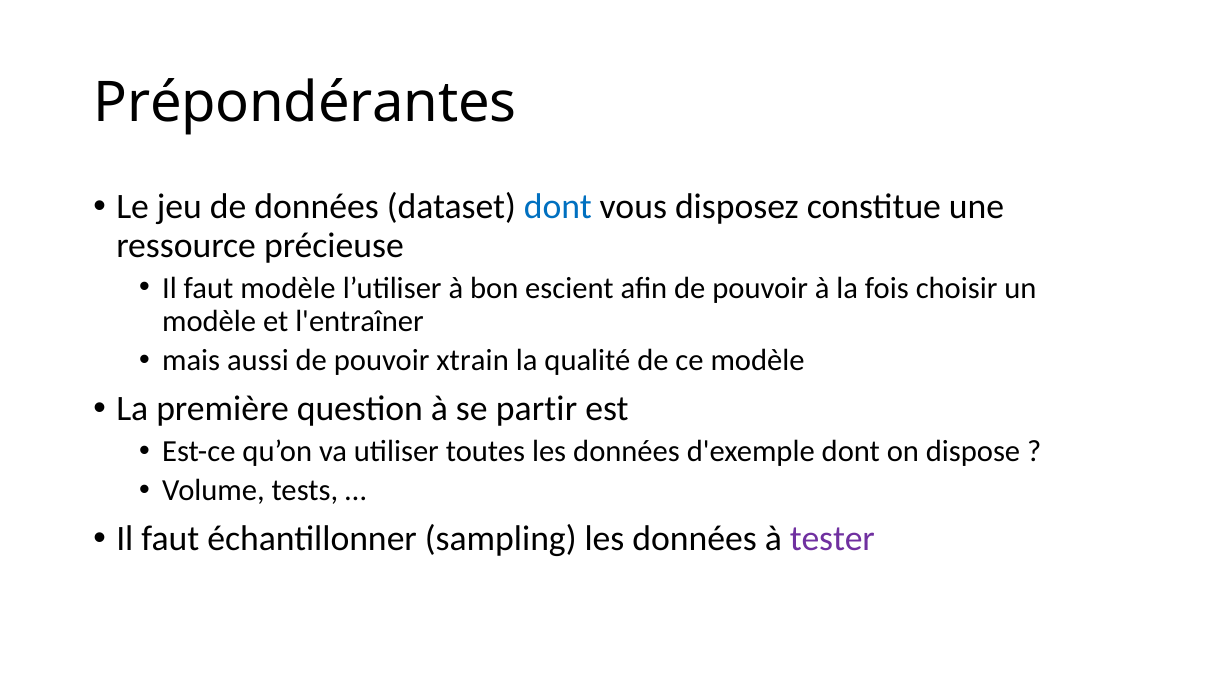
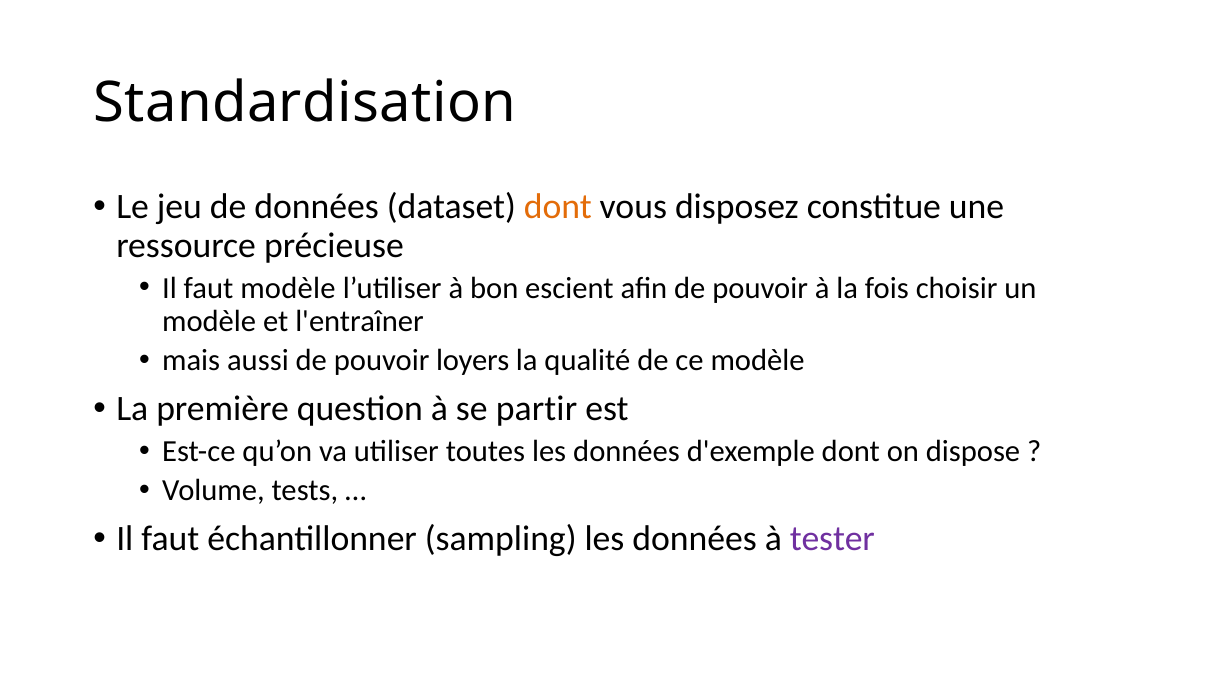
Prépondérantes: Prépondérantes -> Standardisation
dont at (558, 207) colour: blue -> orange
xtrain: xtrain -> loyers
